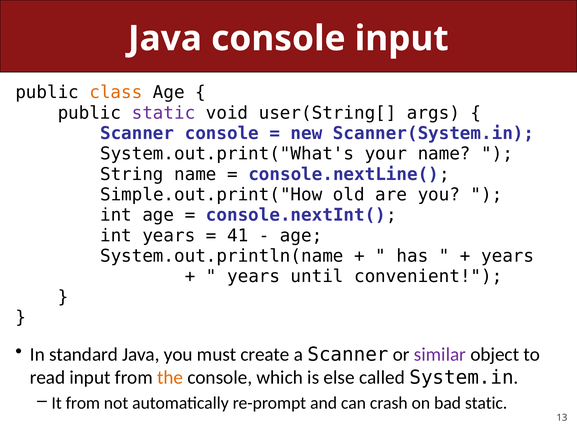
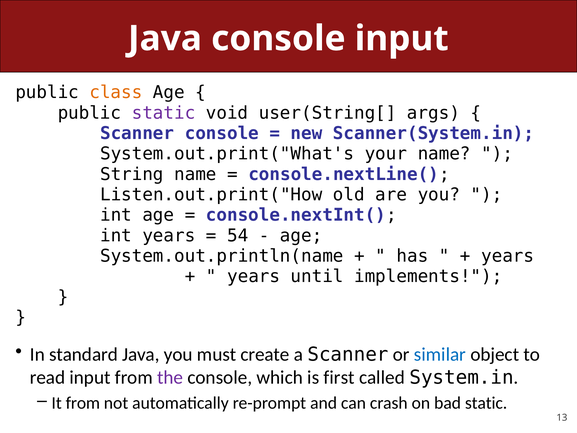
Simple.out.print("How: Simple.out.print("How -> Listen.out.print("How
41: 41 -> 54
convenient: convenient -> implements
similar colour: purple -> blue
the colour: orange -> purple
else: else -> first
